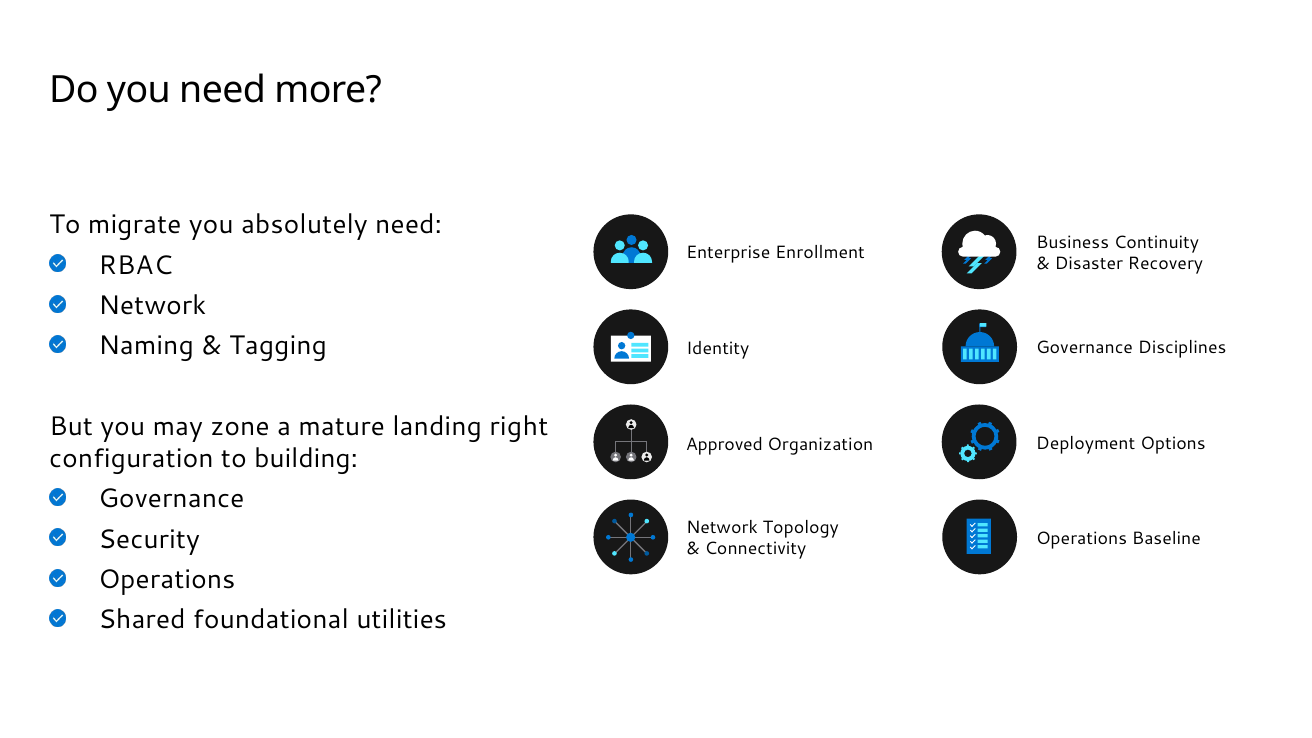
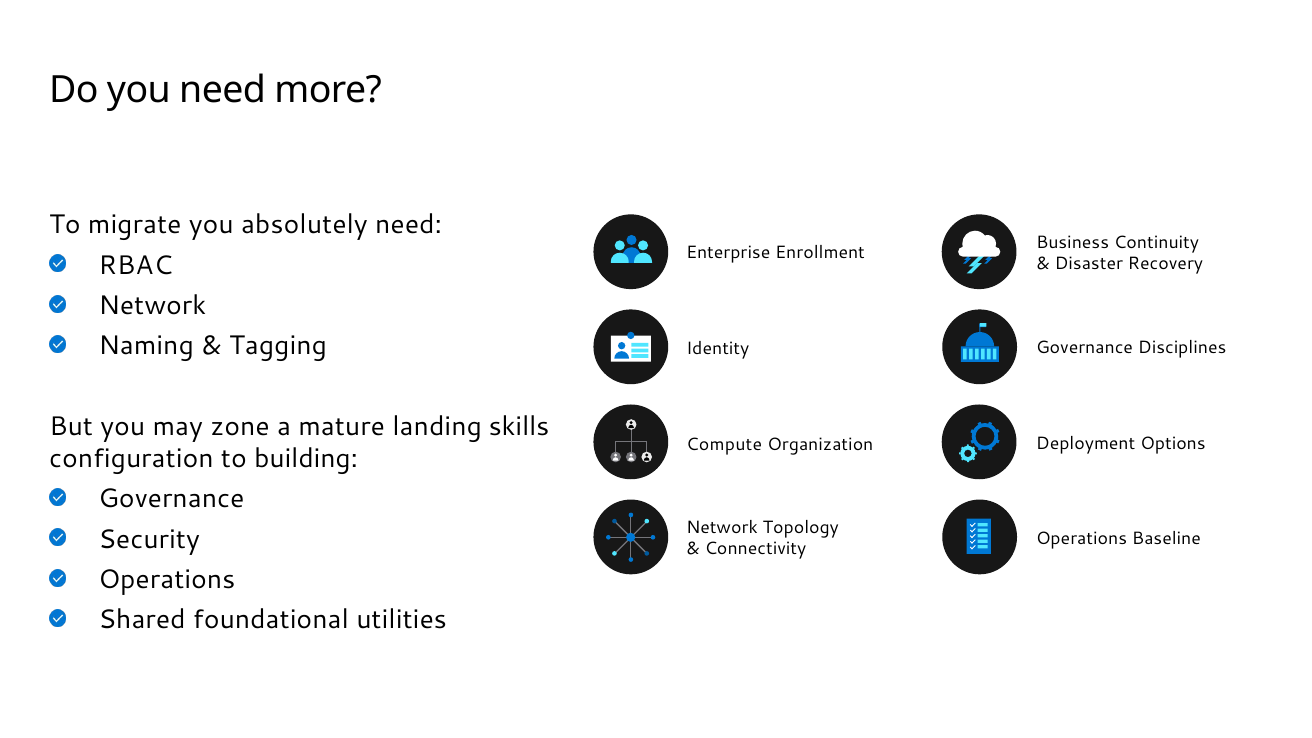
right: right -> skills
Approved: Approved -> Compute
